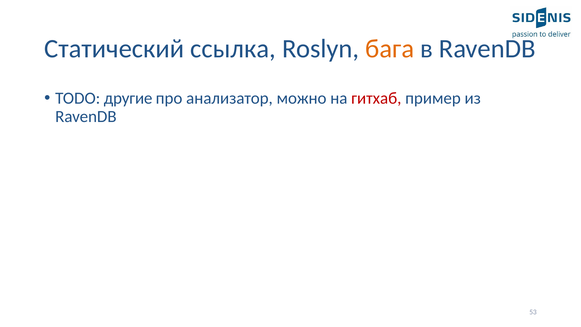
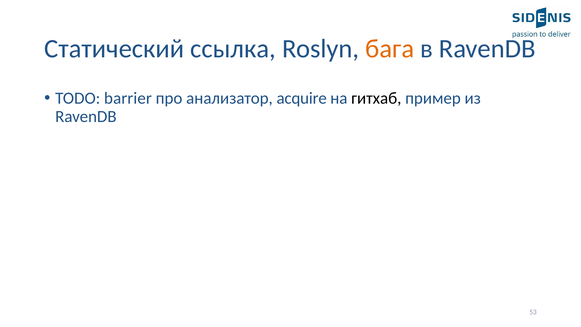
другие: другие -> barrier
можно: можно -> acquire
гитхаб colour: red -> black
